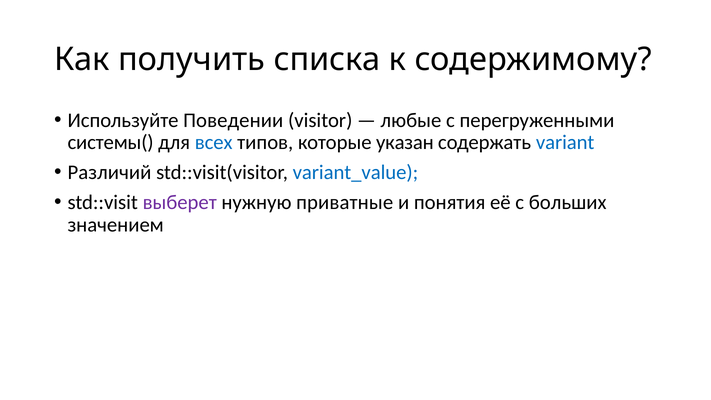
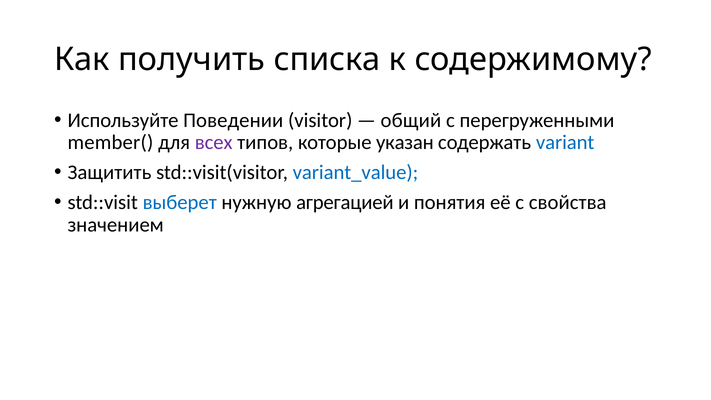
любые: любые -> общий
системы(: системы( -> member(
всех colour: blue -> purple
Различий: Различий -> Защитить
выберет colour: purple -> blue
приватные: приватные -> агрегацией
больших: больших -> свойства
